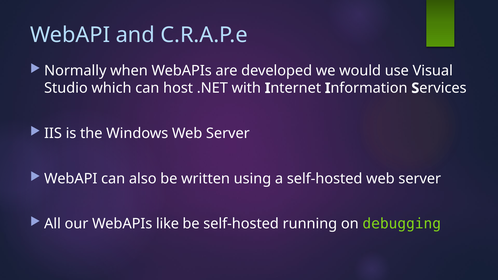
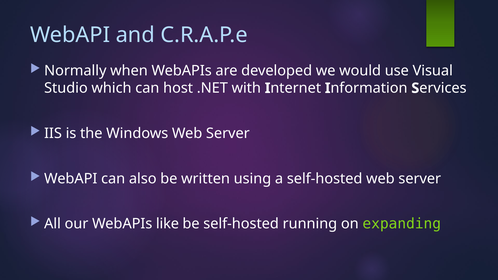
debugging: debugging -> expanding
